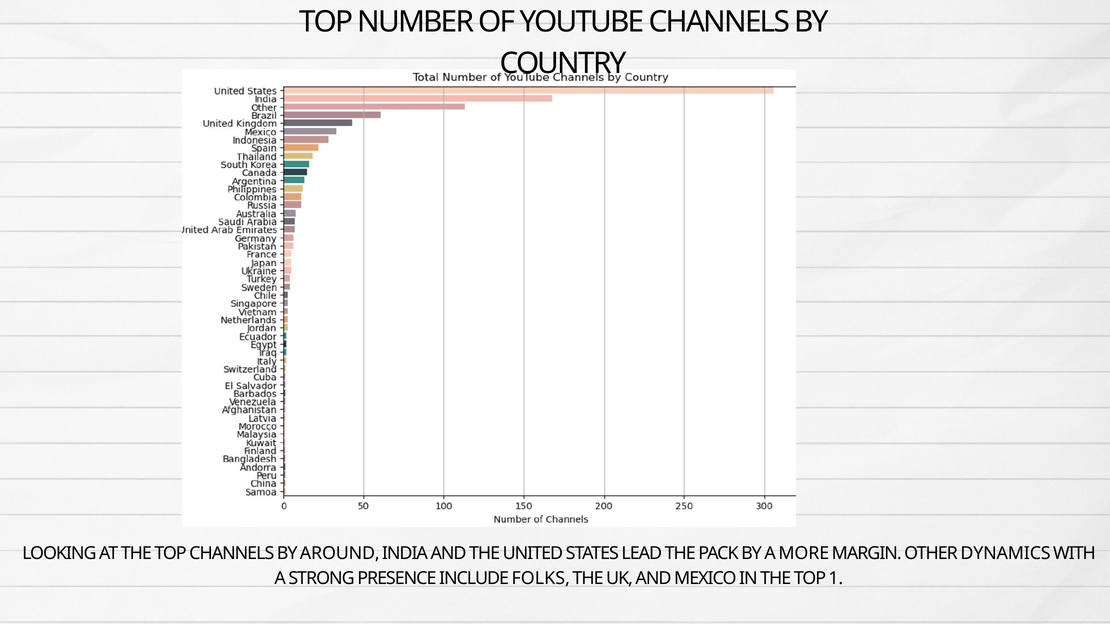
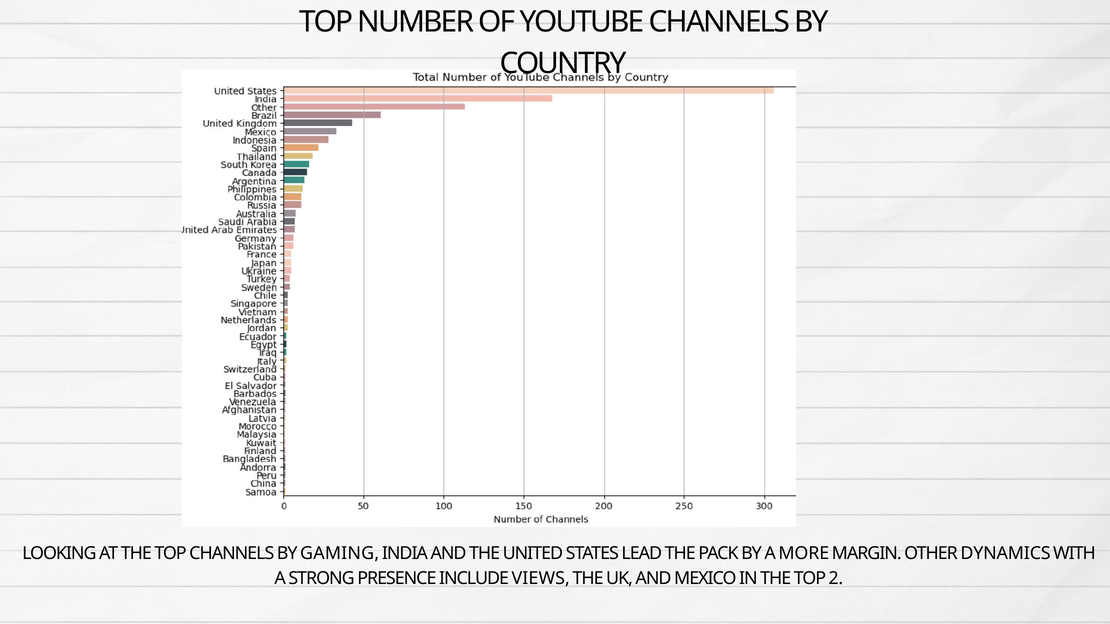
AROUND: AROUND -> GAMING
FOLKS: FOLKS -> VIEWS
1: 1 -> 2
